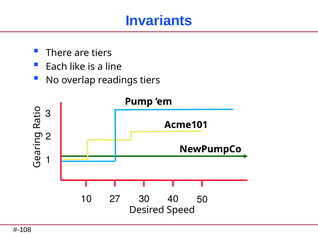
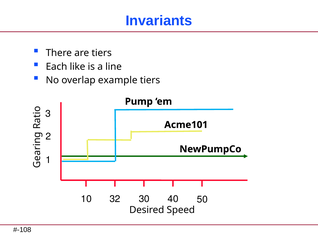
readings: readings -> example
27: 27 -> 32
